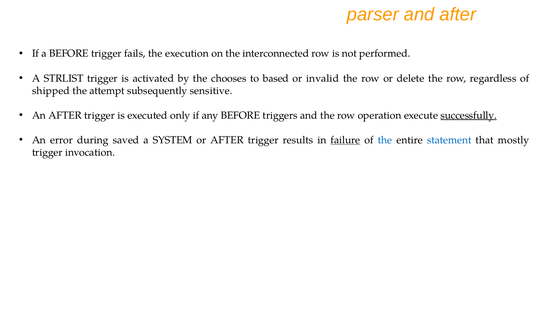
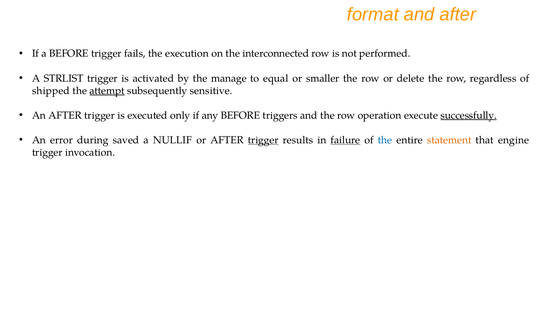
parser: parser -> format
chooses: chooses -> manage
based: based -> equal
invalid: invalid -> smaller
attempt underline: none -> present
SYSTEM: SYSTEM -> NULLIF
trigger at (263, 140) underline: none -> present
statement colour: blue -> orange
mostly: mostly -> engine
